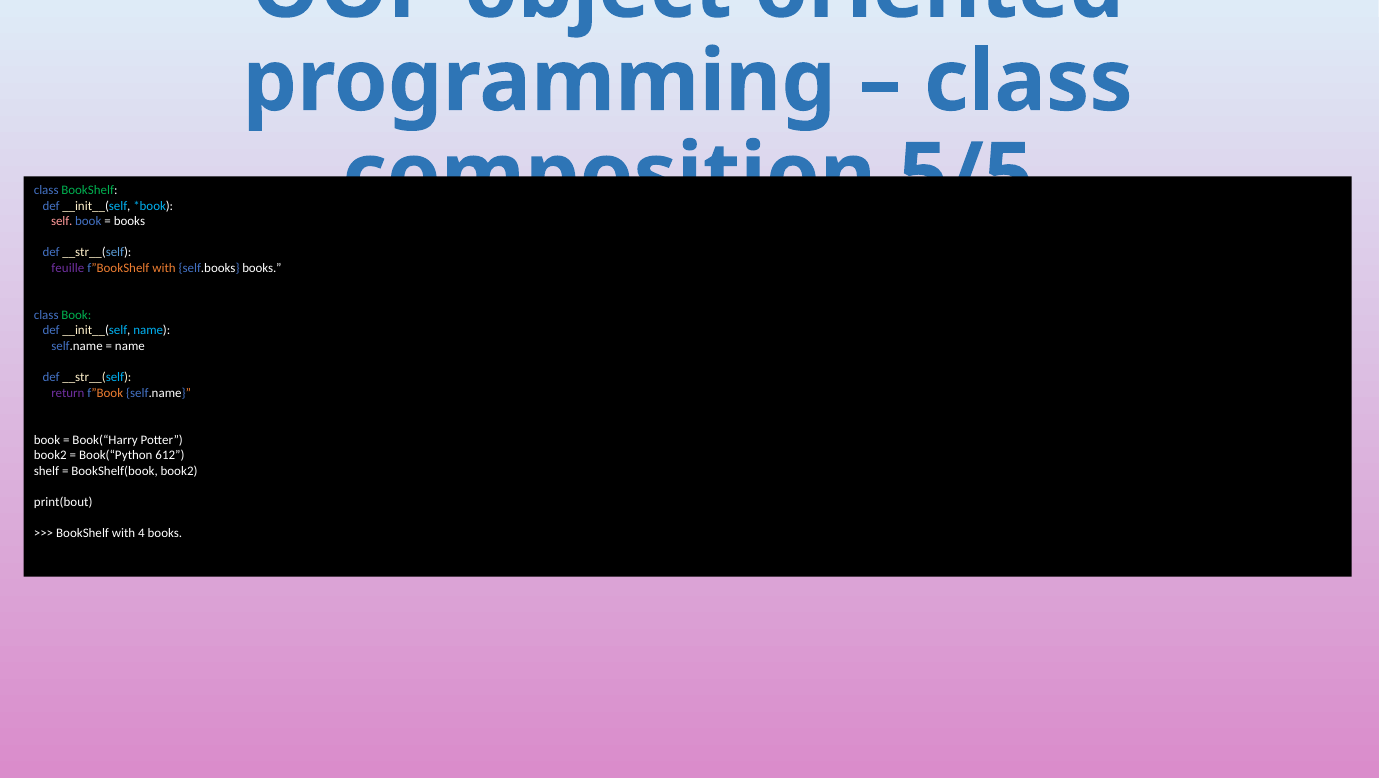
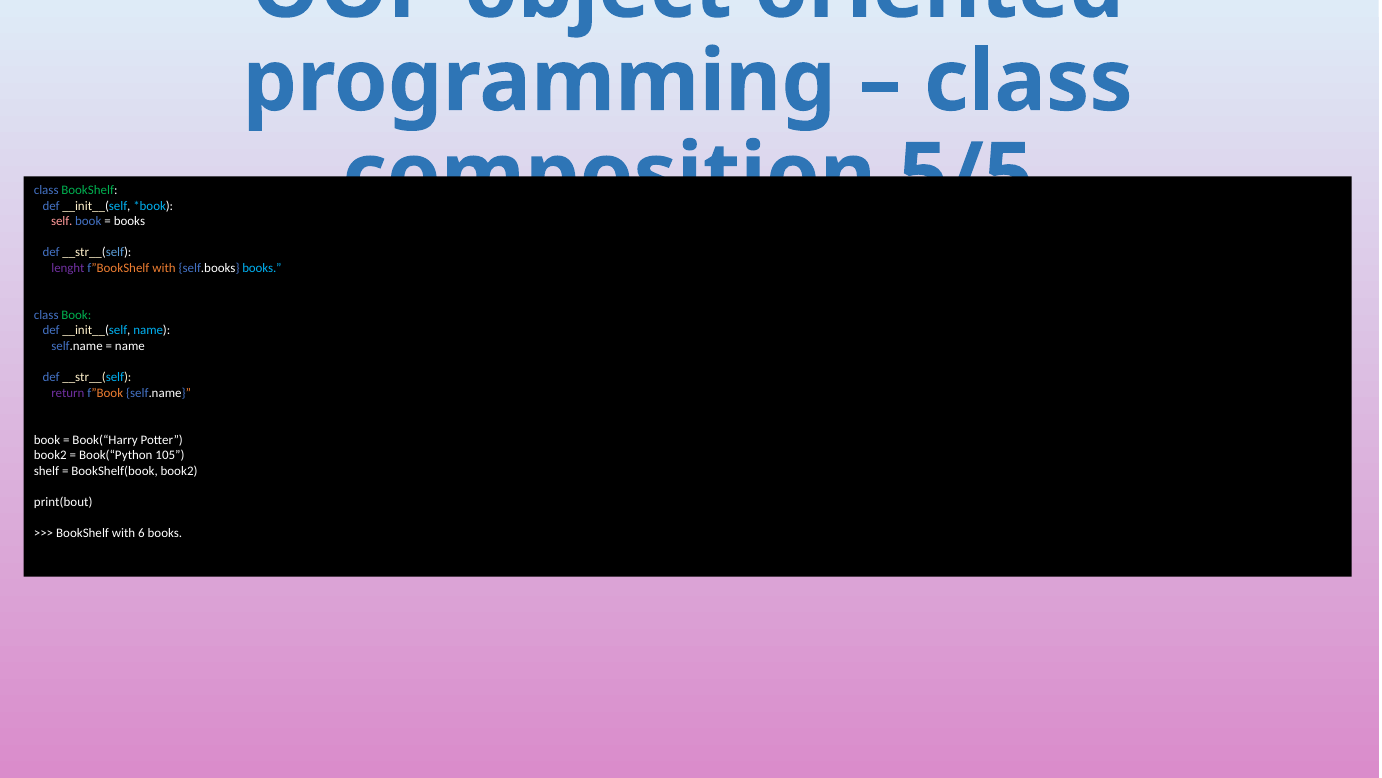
feuille: feuille -> lenght
books at (262, 268) colour: white -> light blue
612: 612 -> 105
4: 4 -> 6
